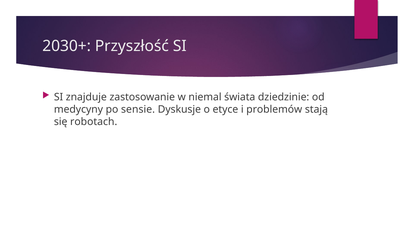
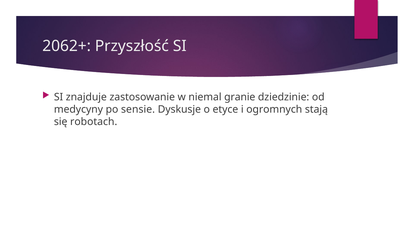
2030+: 2030+ -> 2062+
świata: świata -> granie
problemów: problemów -> ogromnych
